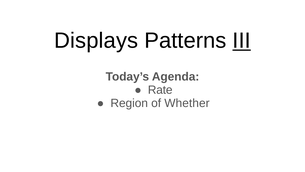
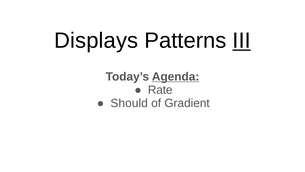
Agenda underline: none -> present
Region: Region -> Should
Whether: Whether -> Gradient
